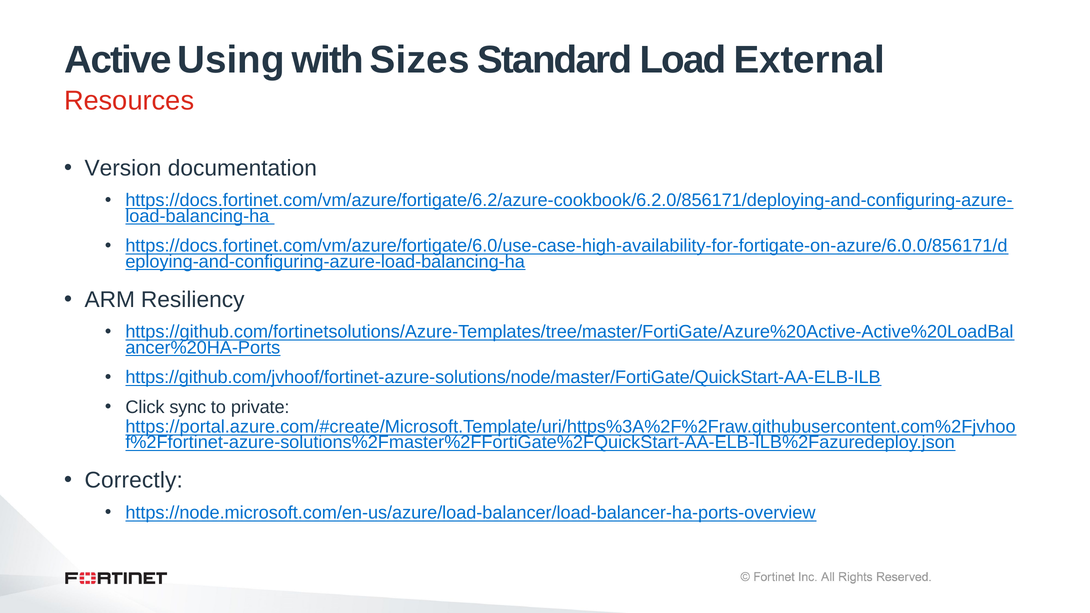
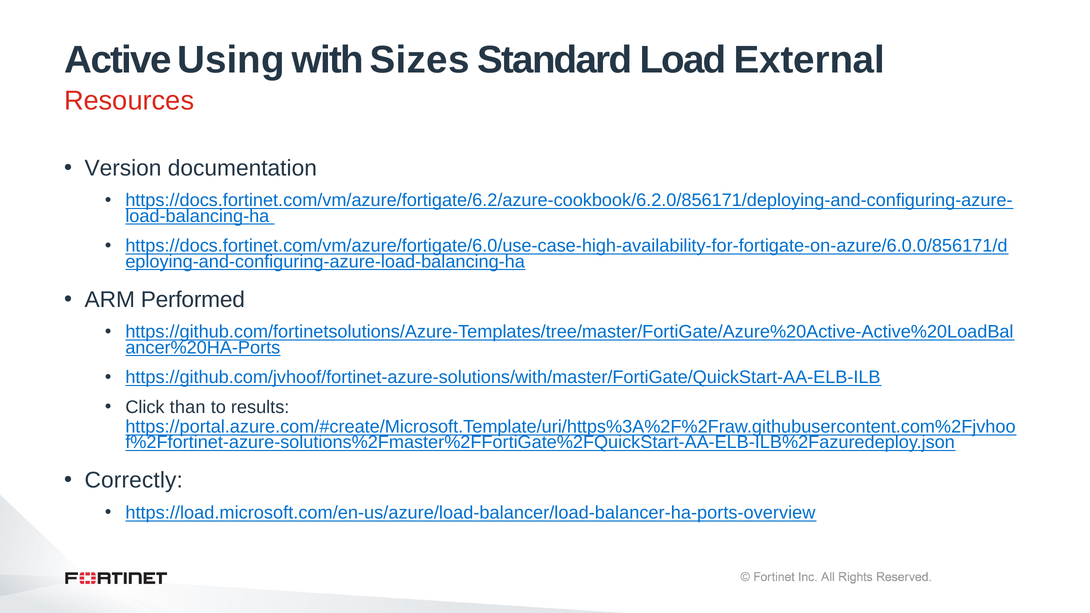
Resiliency: Resiliency -> Performed
https://github.com/jvhoof/fortinet-azure-solutions/node/master/FortiGate/QuickStart-AA-ELB-ILB: https://github.com/jvhoof/fortinet-azure-solutions/node/master/FortiGate/QuickStart-AA-ELB-ILB -> https://github.com/jvhoof/fortinet-azure-solutions/with/master/FortiGate/QuickStart-AA-ELB-ILB
sync: sync -> than
private: private -> results
https://node.microsoft.com/en-us/azure/load-balancer/load-balancer-ha-ports-overview: https://node.microsoft.com/en-us/azure/load-balancer/load-balancer-ha-ports-overview -> https://load.microsoft.com/en-us/azure/load-balancer/load-balancer-ha-ports-overview
